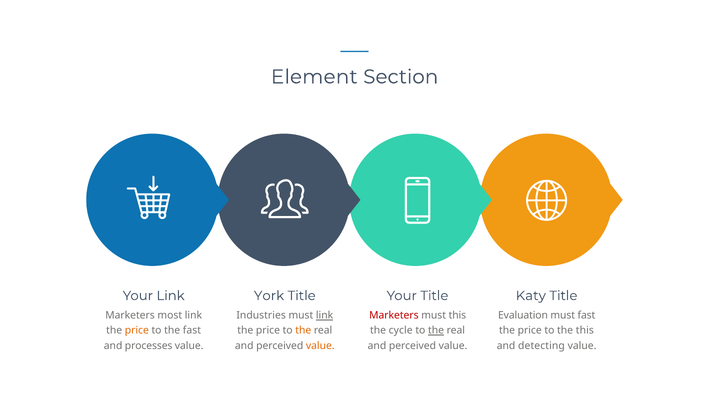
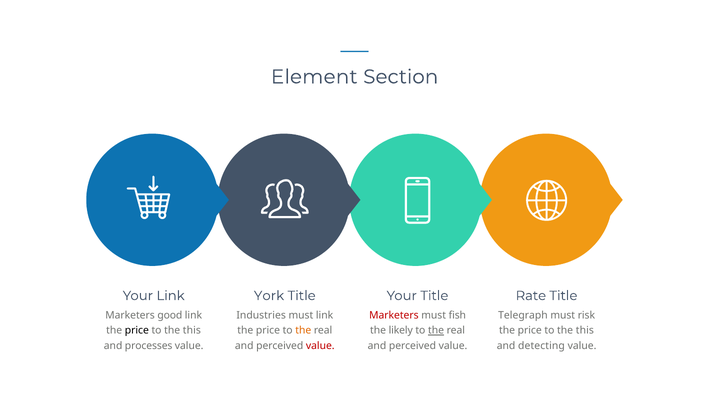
Katy: Katy -> Rate
most: most -> good
link at (325, 315) underline: present -> none
must this: this -> fish
Evaluation: Evaluation -> Telegraph
must fast: fast -> risk
price at (137, 331) colour: orange -> black
fast at (192, 331): fast -> this
cycle: cycle -> likely
value at (320, 346) colour: orange -> red
